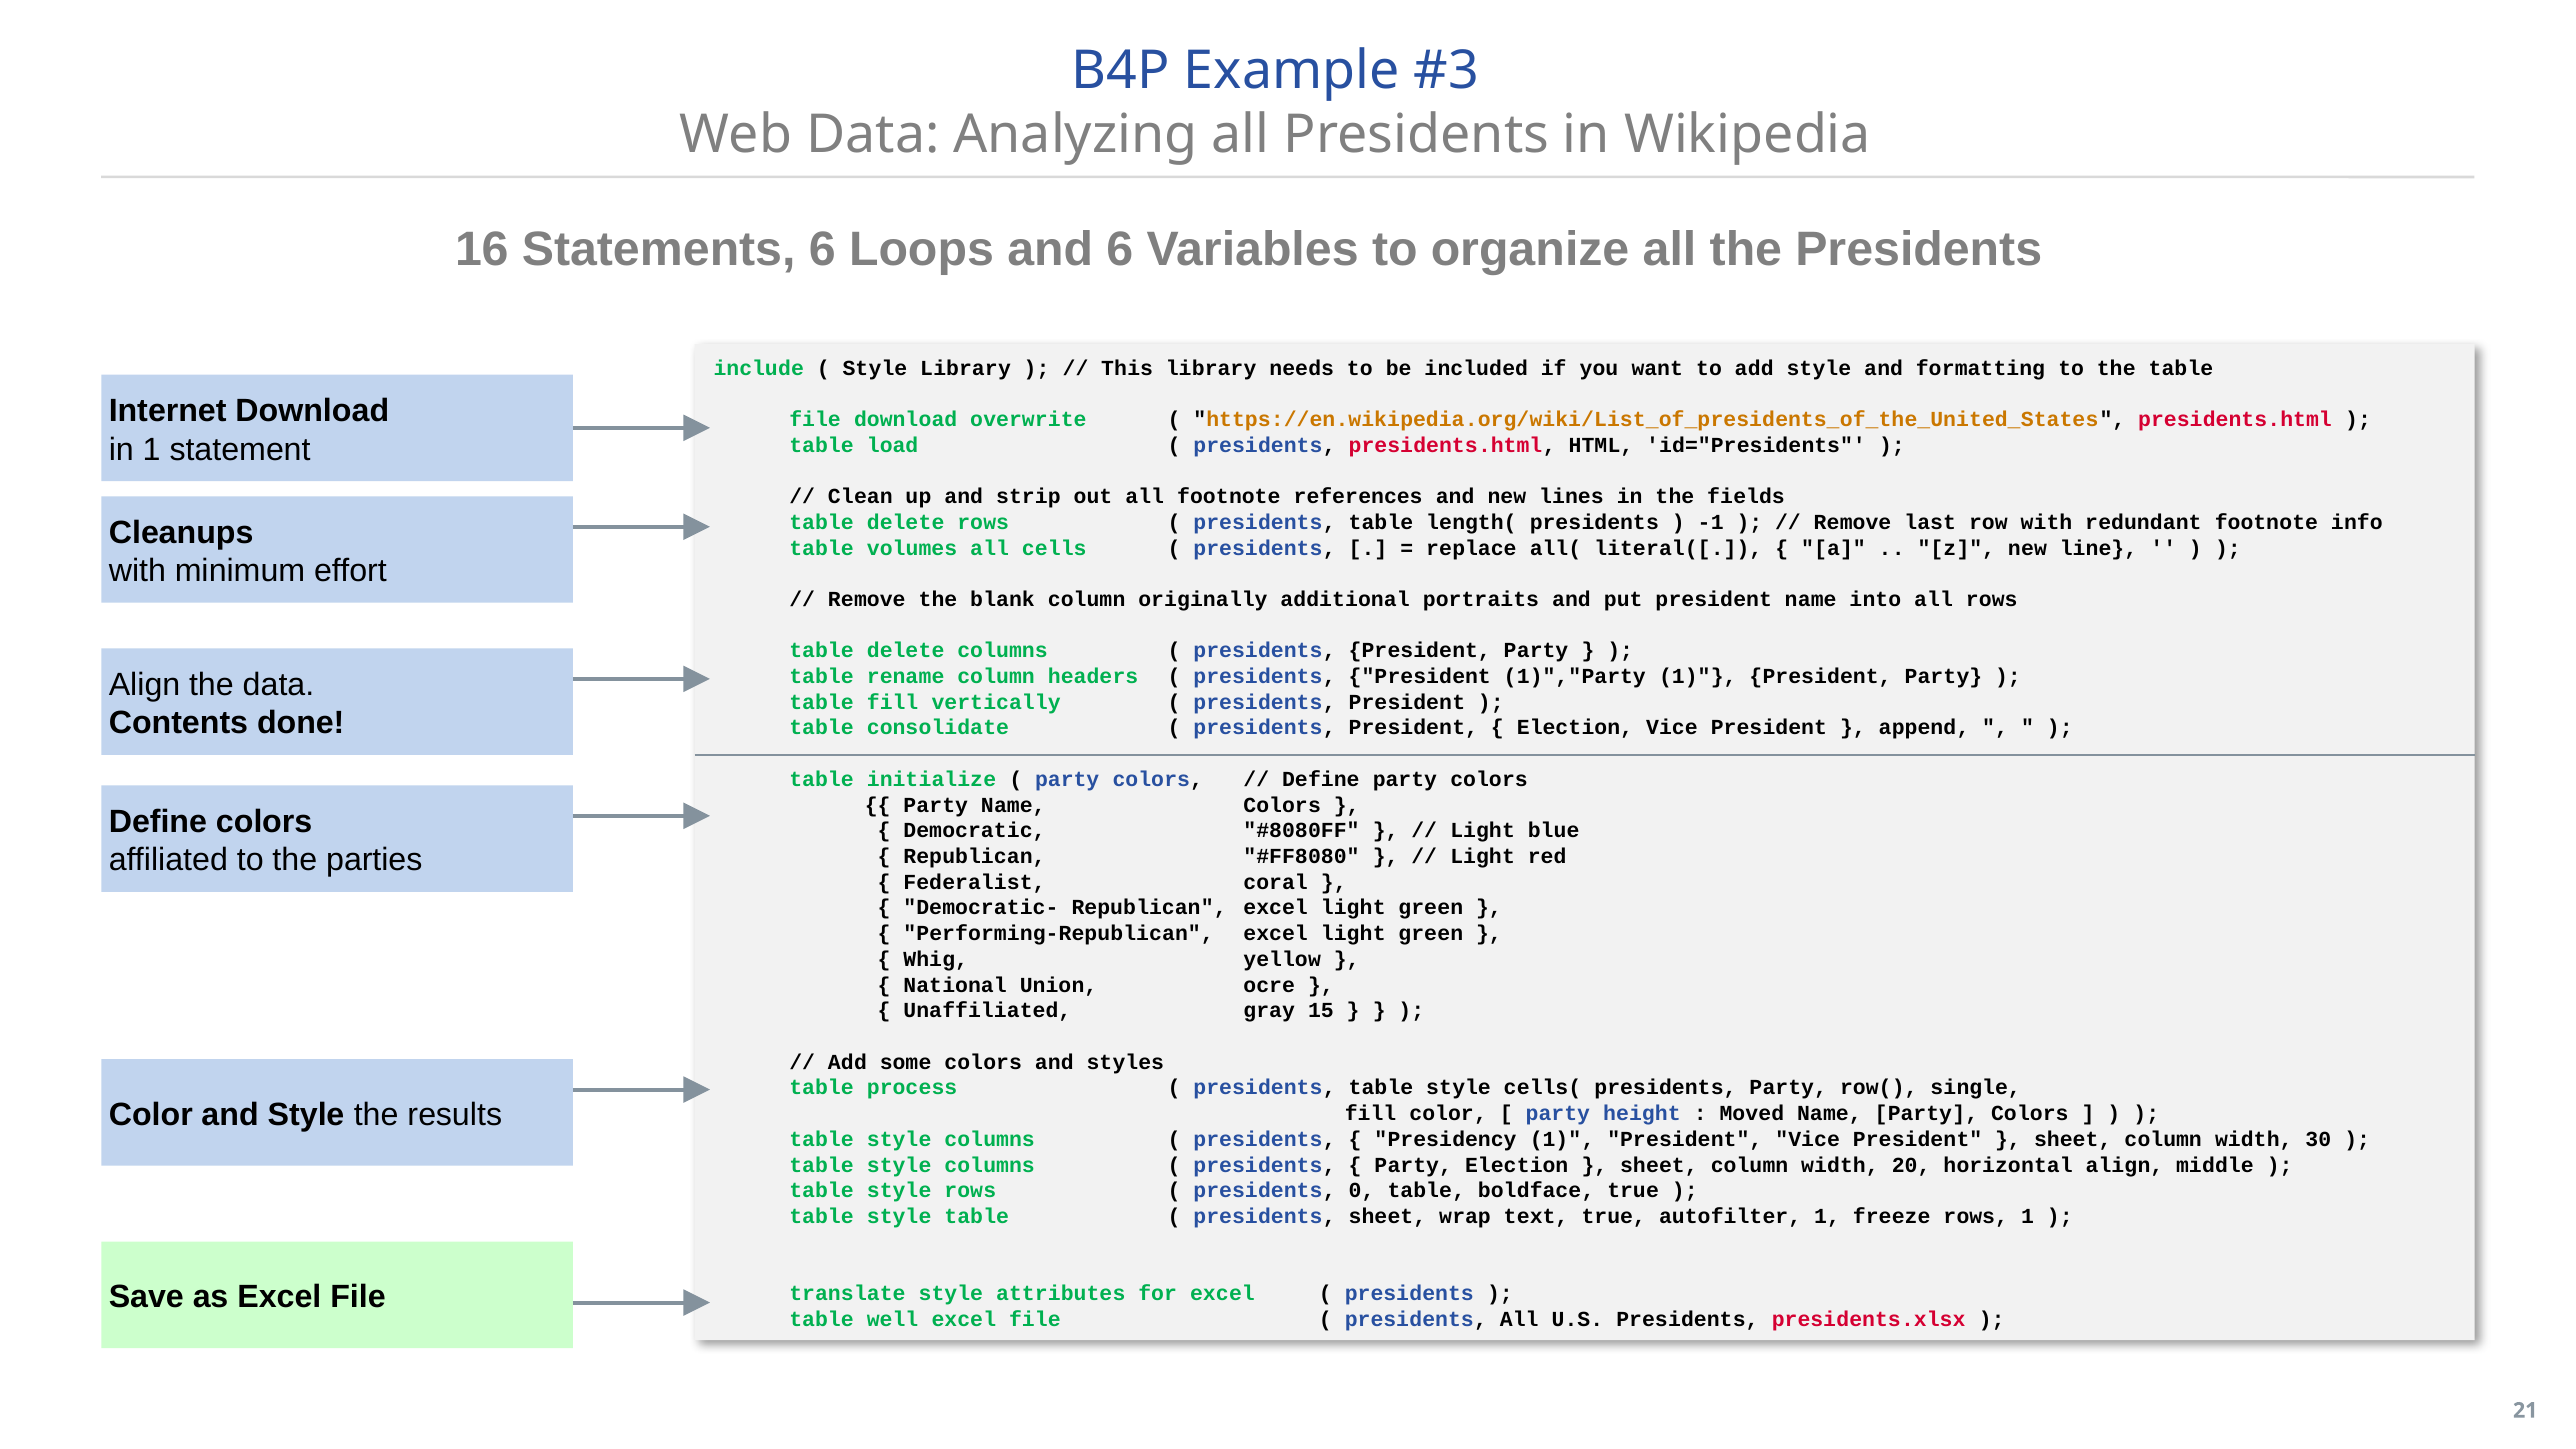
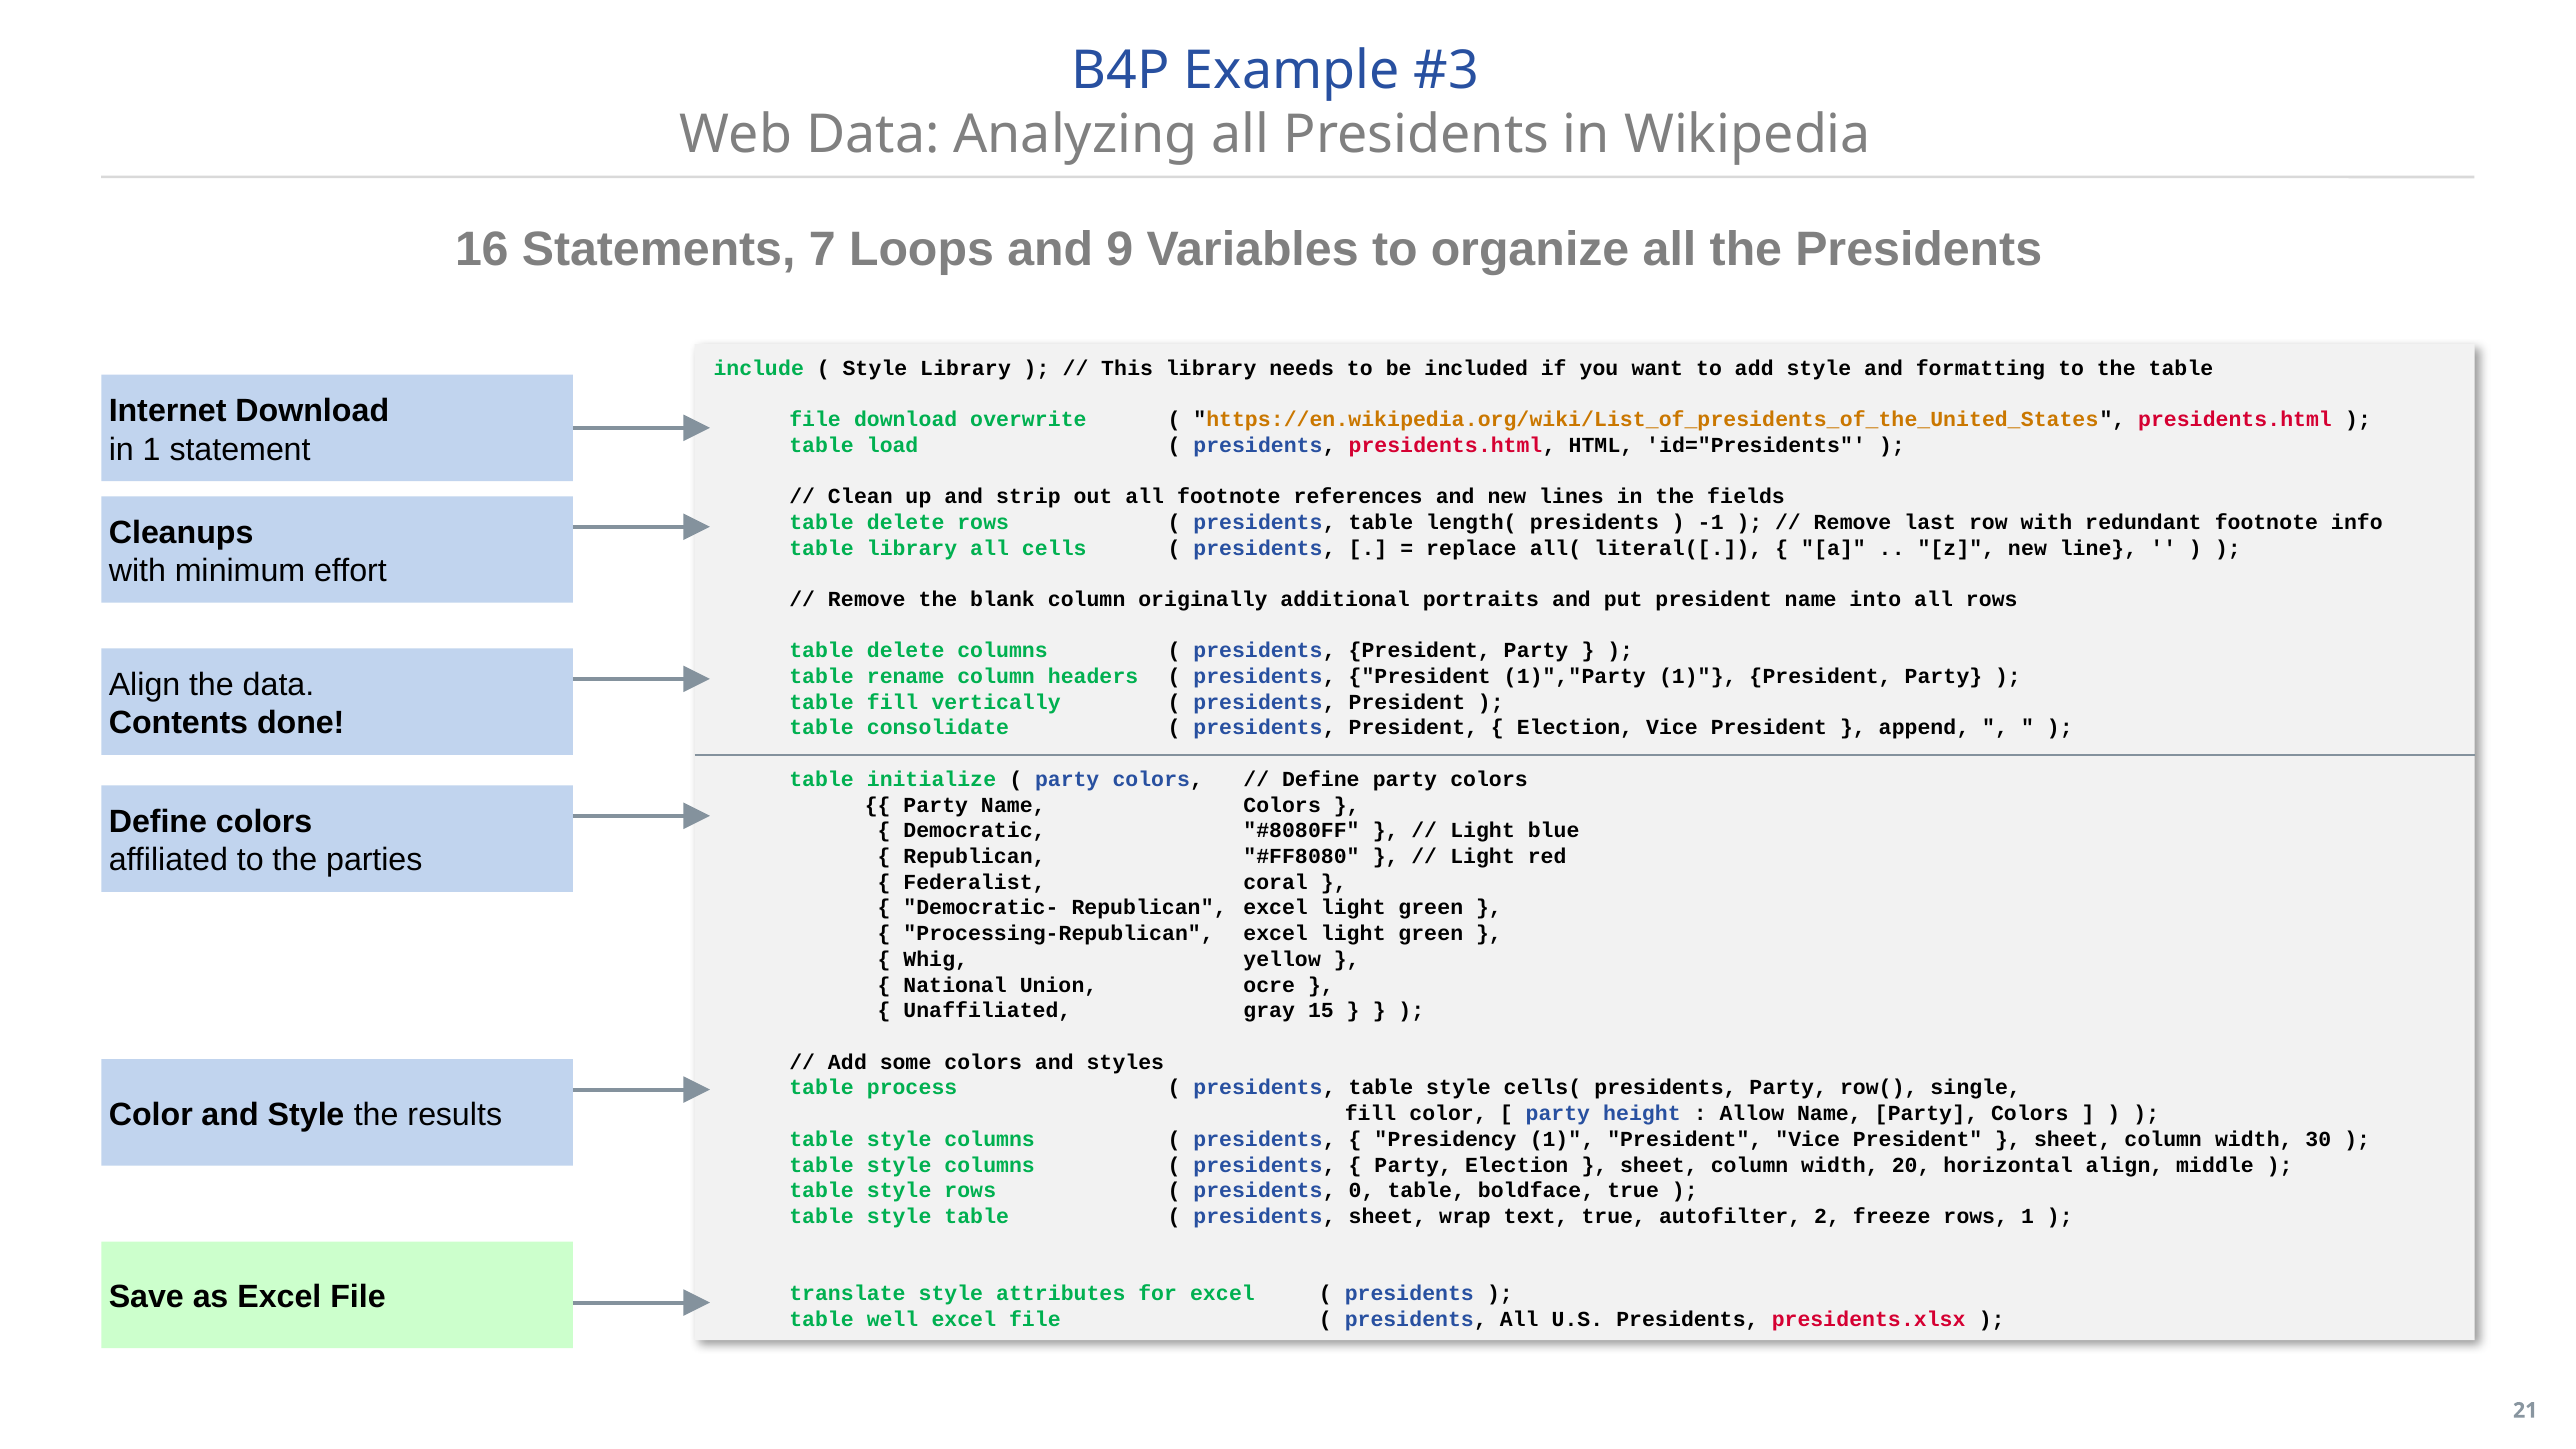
Statements 6: 6 -> 7
and 6: 6 -> 9
table volumes: volumes -> library
Performing-Republican: Performing-Republican -> Processing-Republican
Moved: Moved -> Allow
autofilter 1: 1 -> 2
